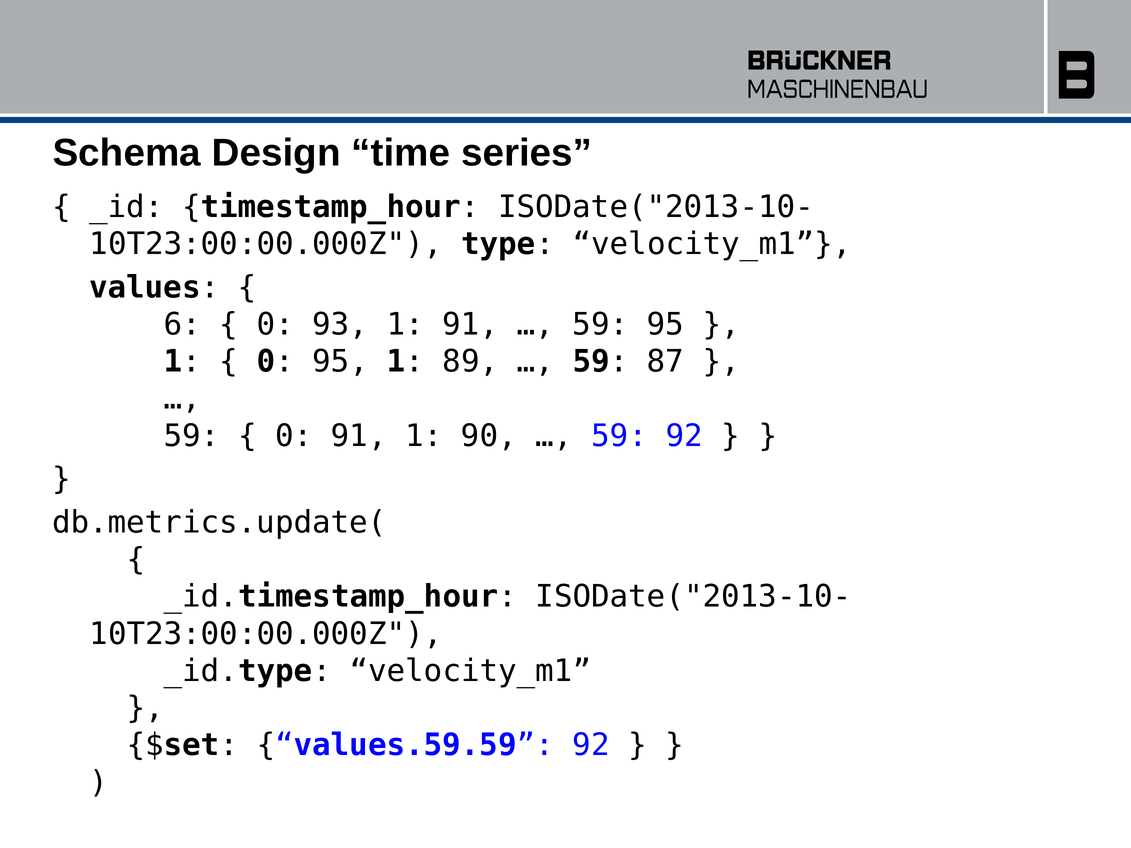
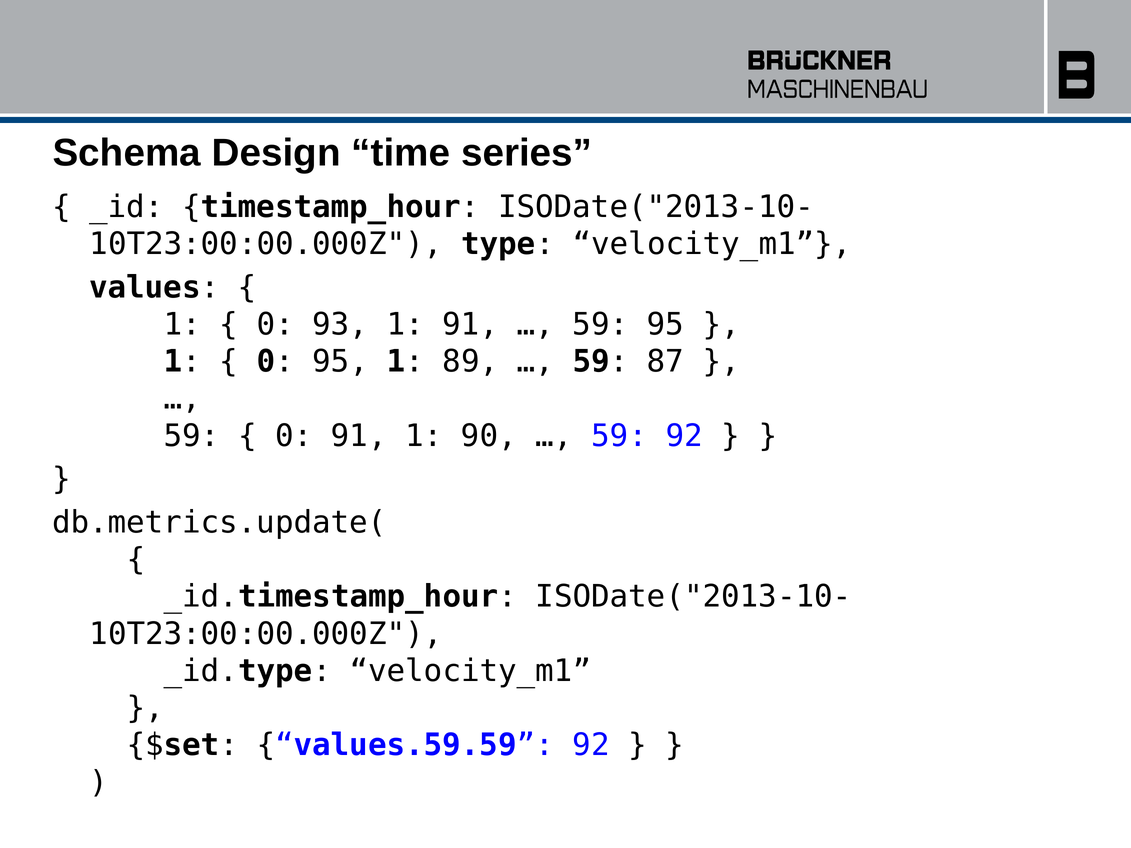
6 at (182, 325): 6 -> 1
